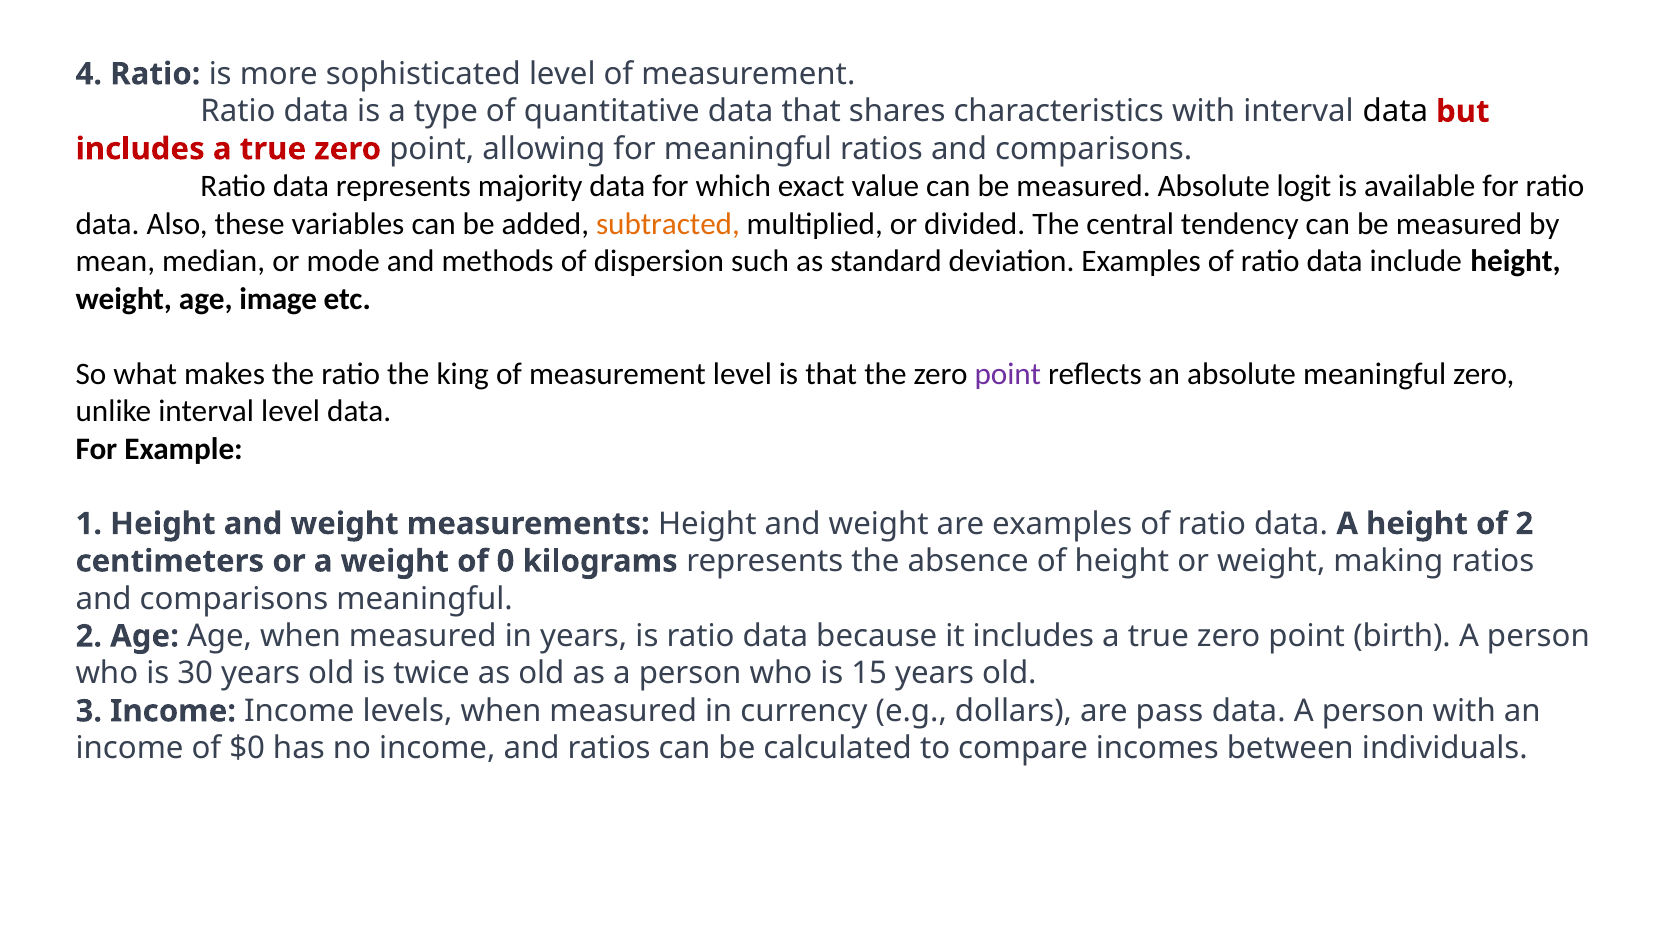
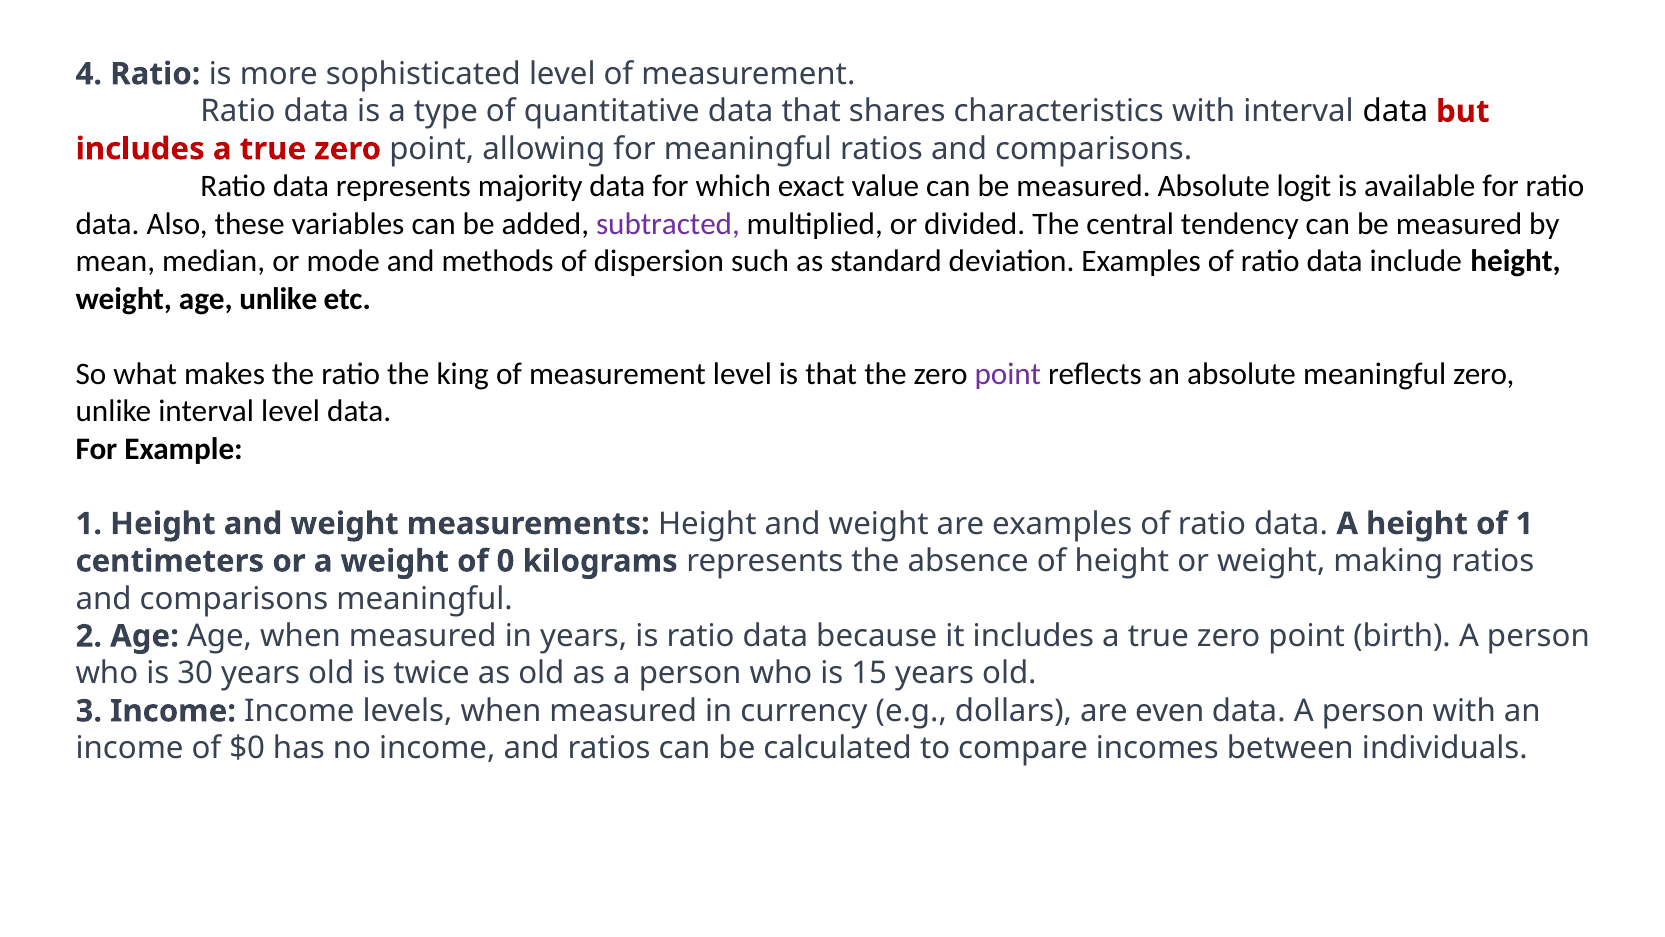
subtracted colour: orange -> purple
age image: image -> unlike
of 2: 2 -> 1
pass: pass -> even
